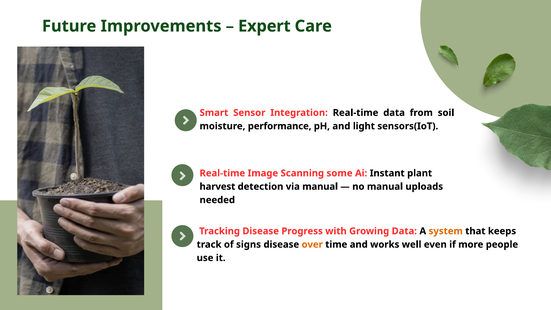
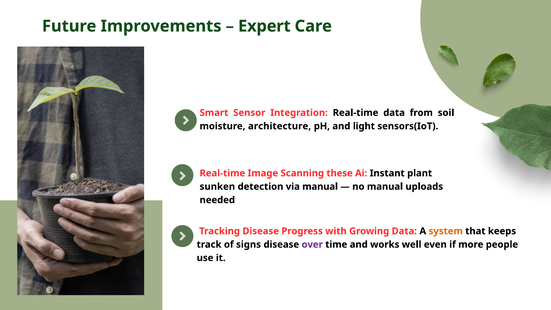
performance: performance -> architecture
some: some -> these
harvest: harvest -> sunken
over colour: orange -> purple
